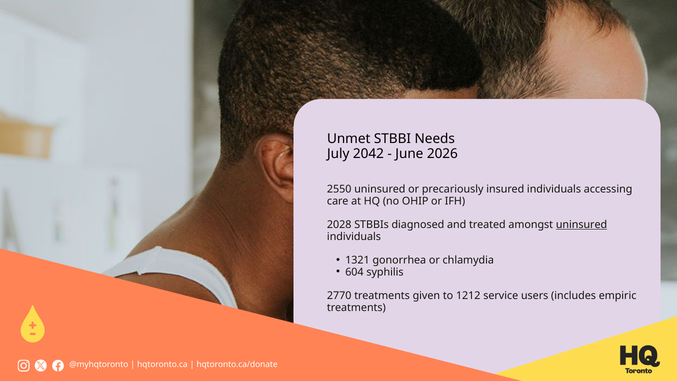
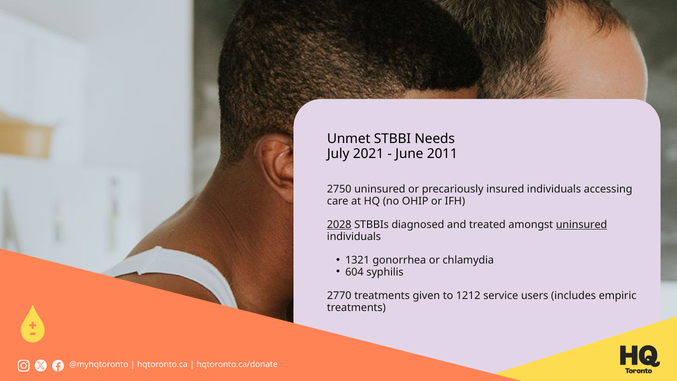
2042: 2042 -> 2021
2026: 2026 -> 2011
2550: 2550 -> 2750
2028 underline: none -> present
